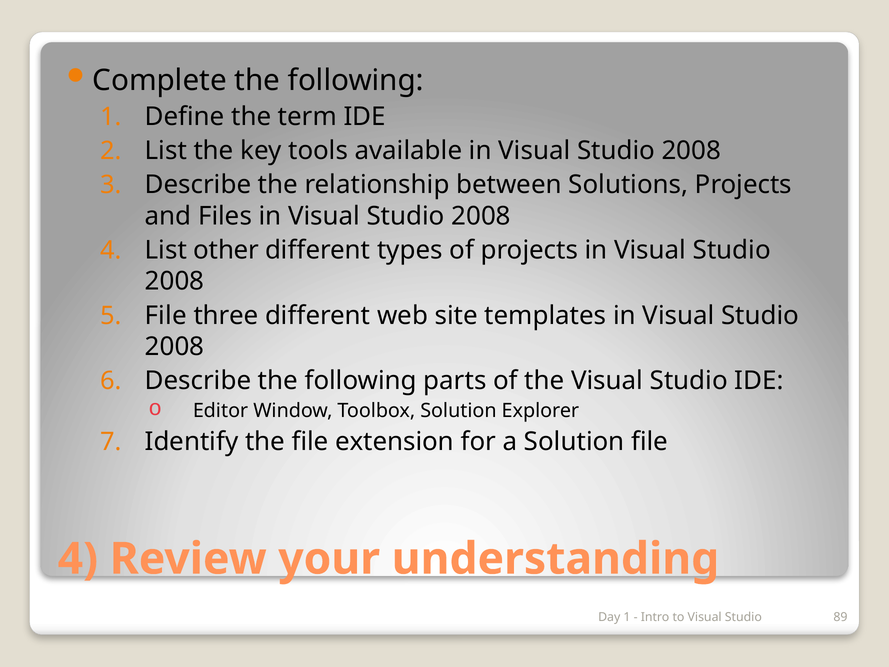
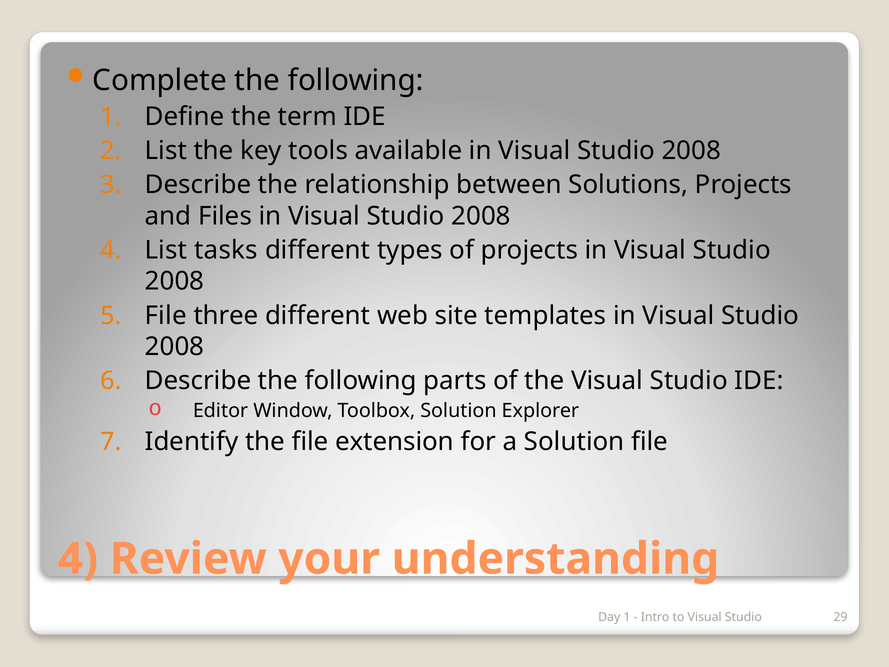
other: other -> tasks
89: 89 -> 29
